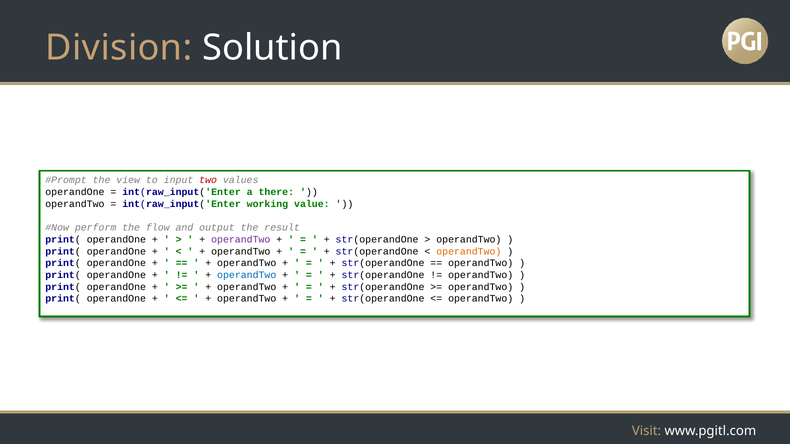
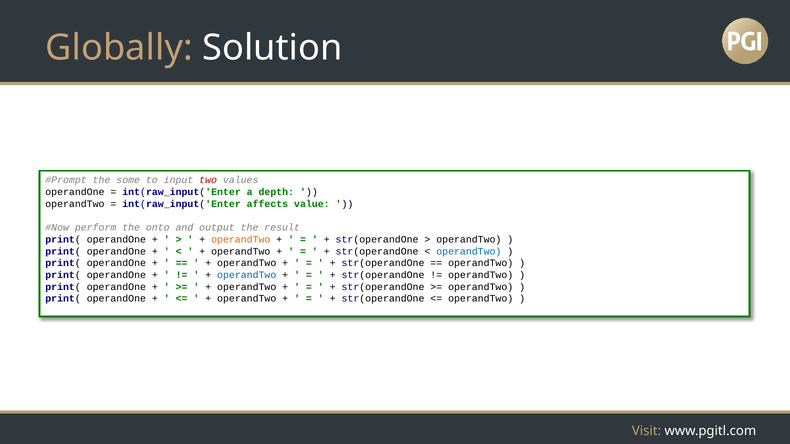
Division: Division -> Globally
view: view -> some
there: there -> depth
working: working -> affects
flow: flow -> onto
operandTwo at (241, 240) colour: purple -> orange
operandTwo at (469, 251) colour: orange -> blue
